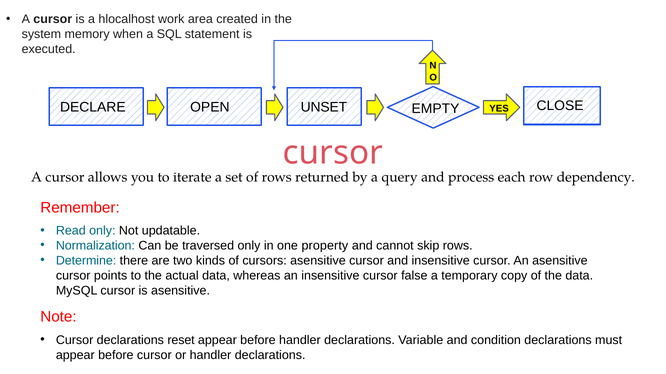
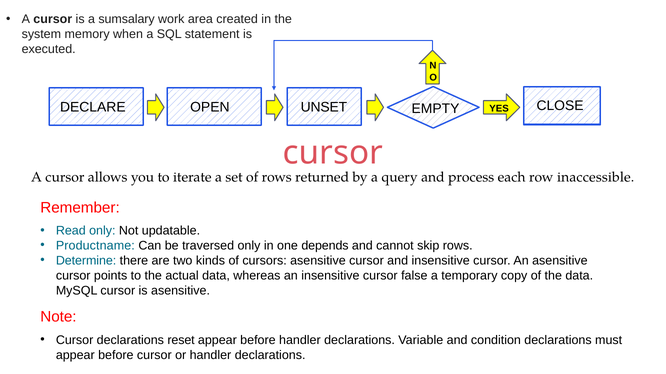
hlocalhost: hlocalhost -> sumsalary
dependency: dependency -> inaccessible
Normalization: Normalization -> Productname
property: property -> depends
